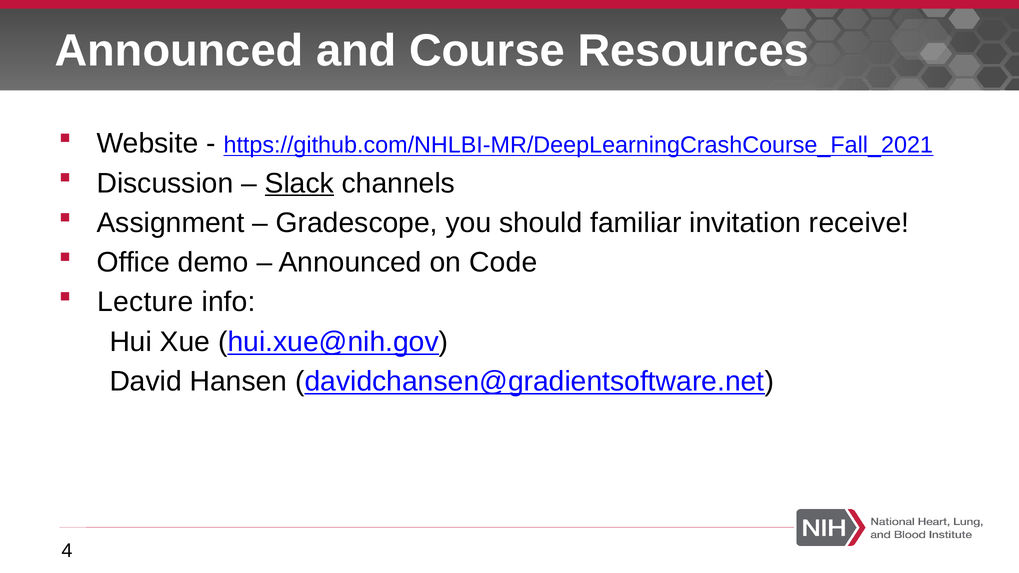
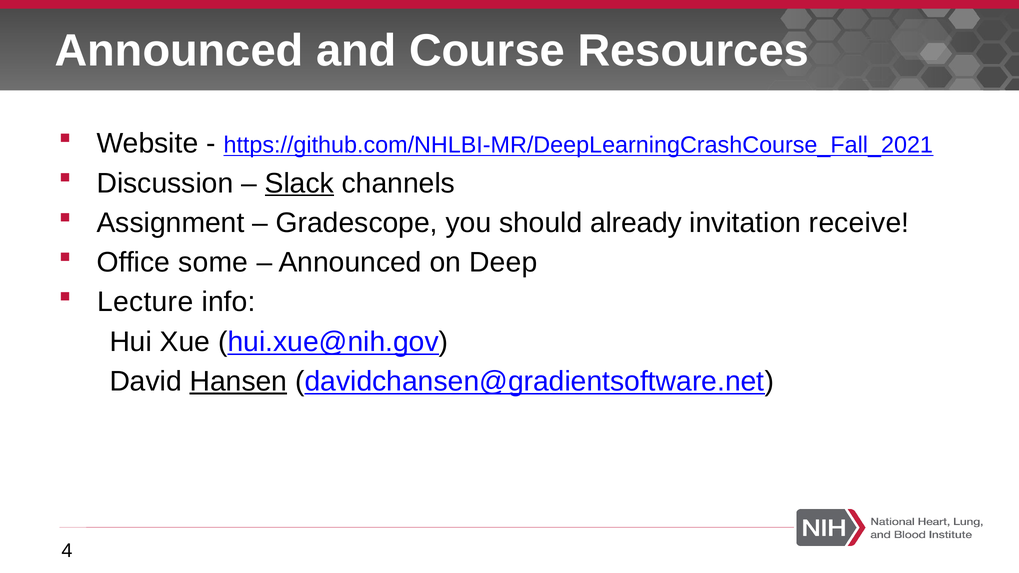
familiar: familiar -> already
demo: demo -> some
Code: Code -> Deep
Hansen underline: none -> present
